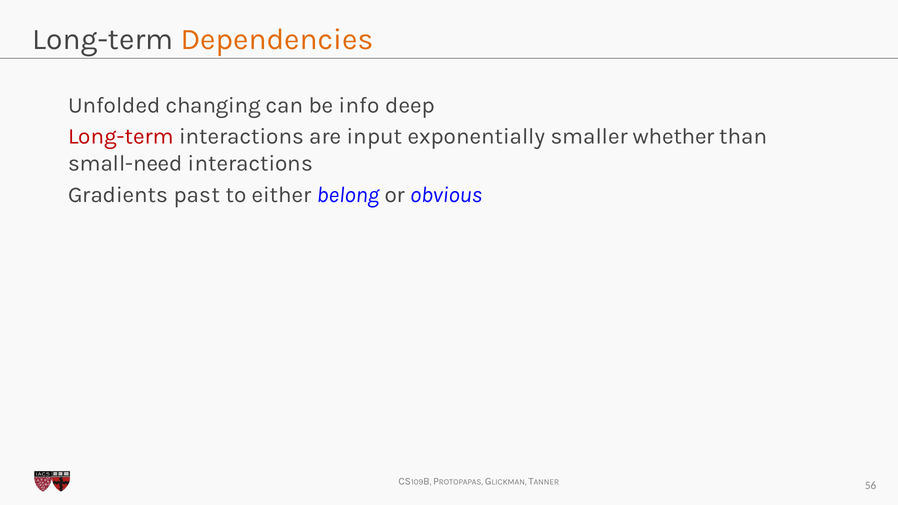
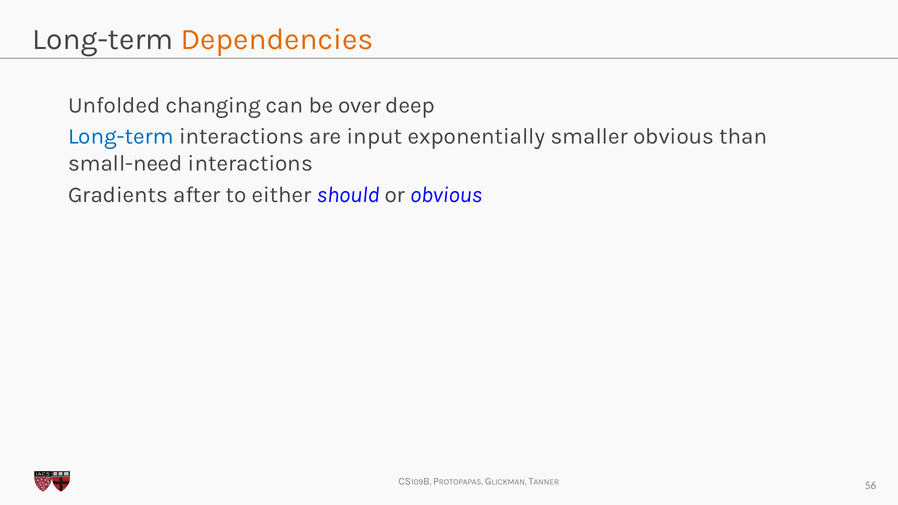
info: info -> over
Long-term at (121, 137) colour: red -> blue
smaller whether: whether -> obvious
past: past -> after
belong: belong -> should
